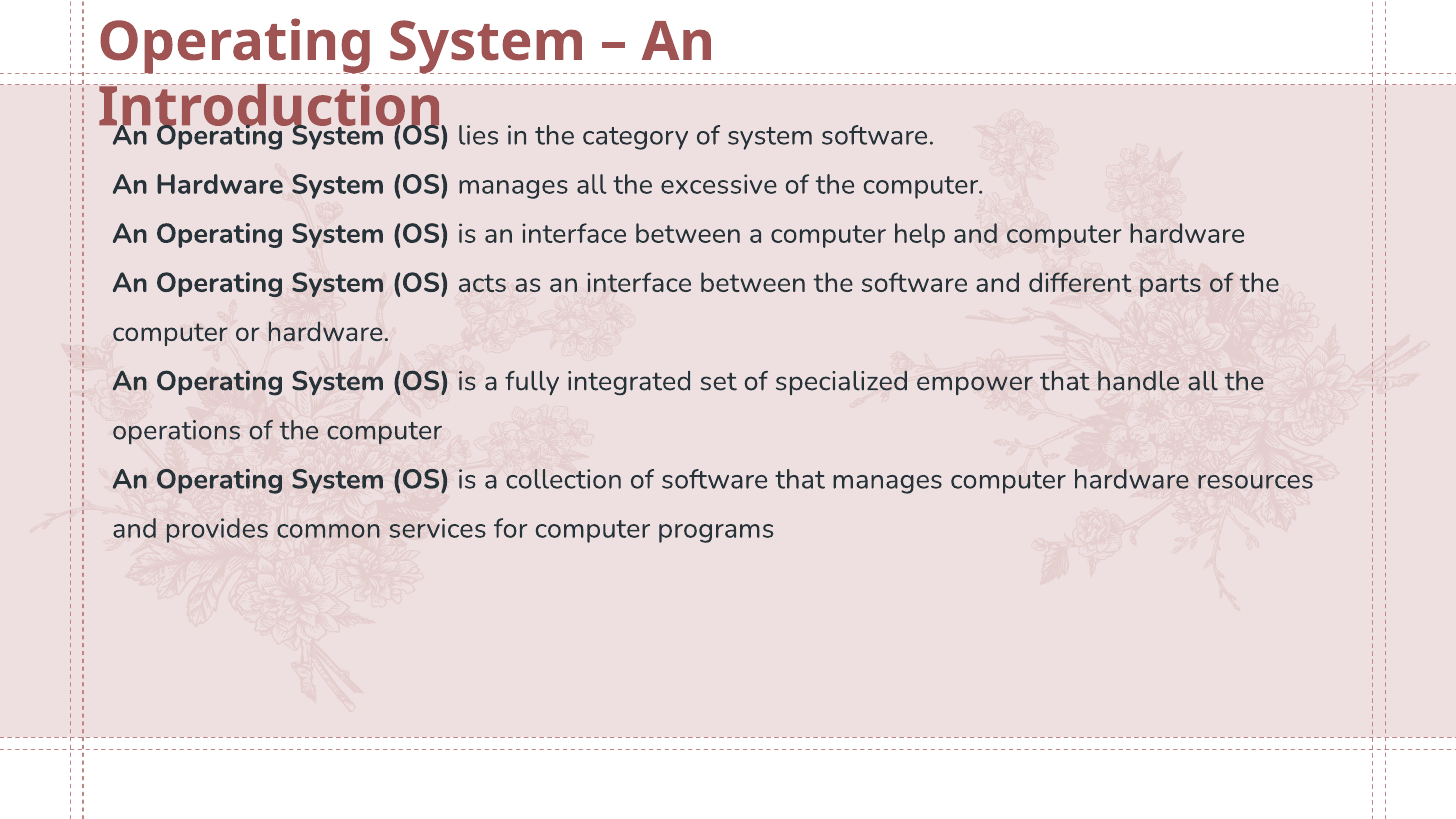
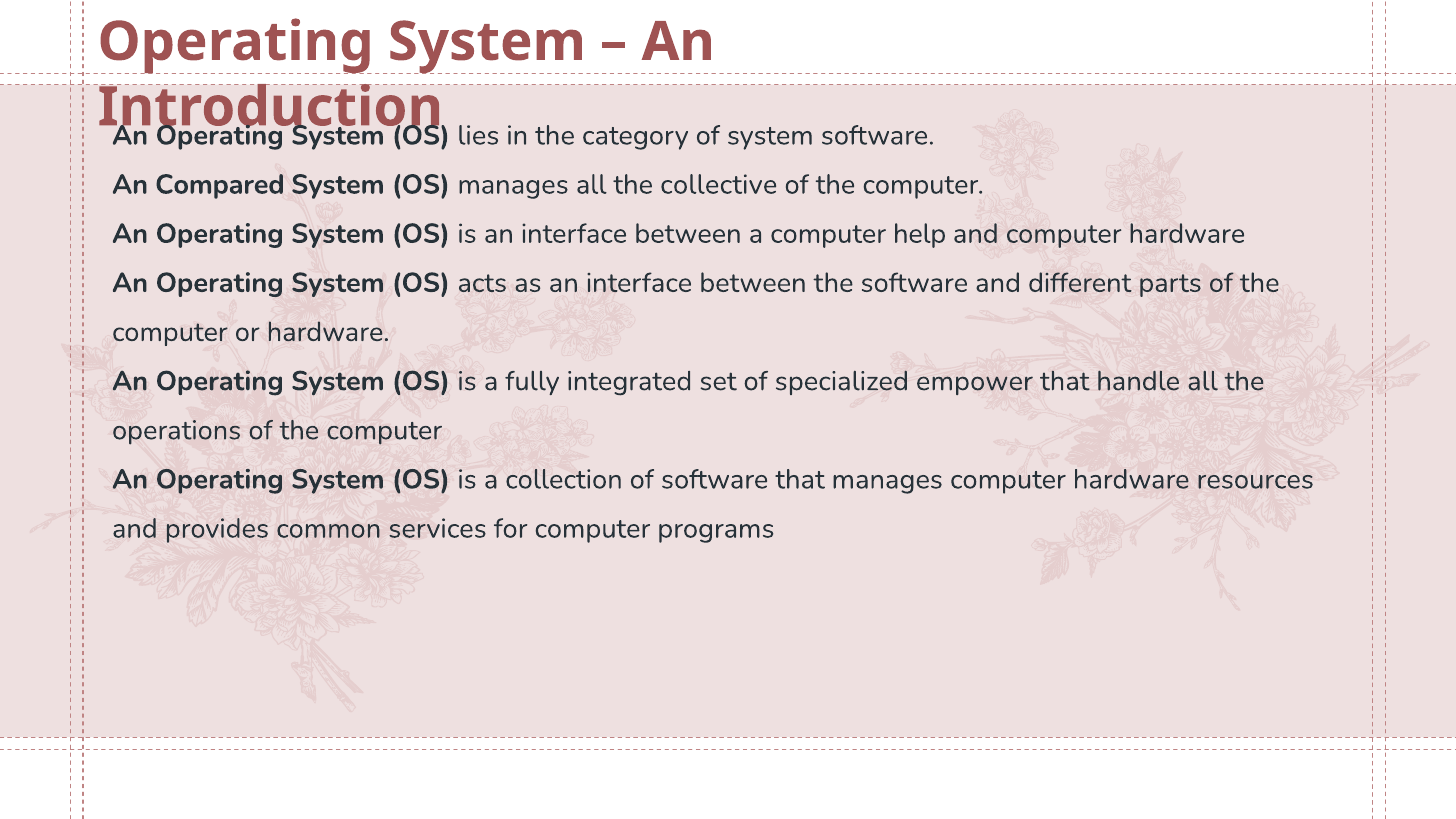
An Hardware: Hardware -> Compared
excessive: excessive -> collective
